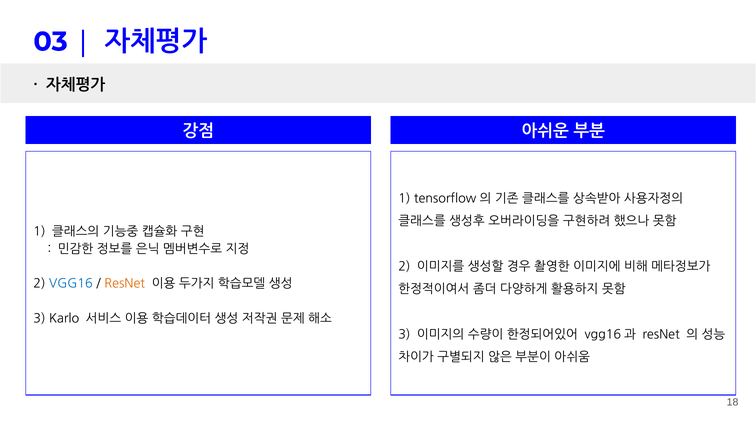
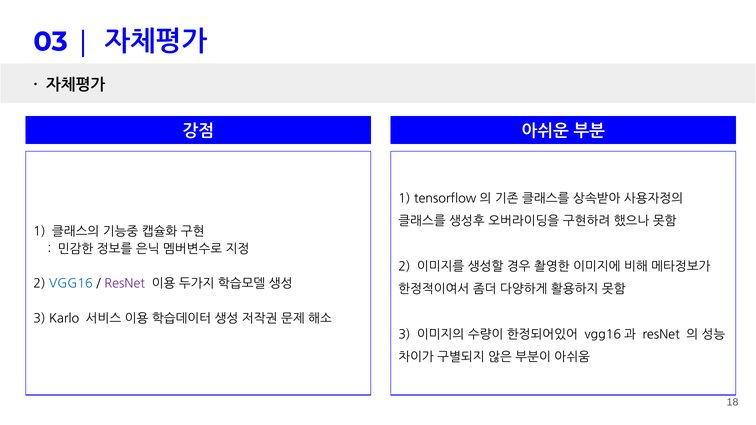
ResNet at (125, 284) colour: orange -> purple
